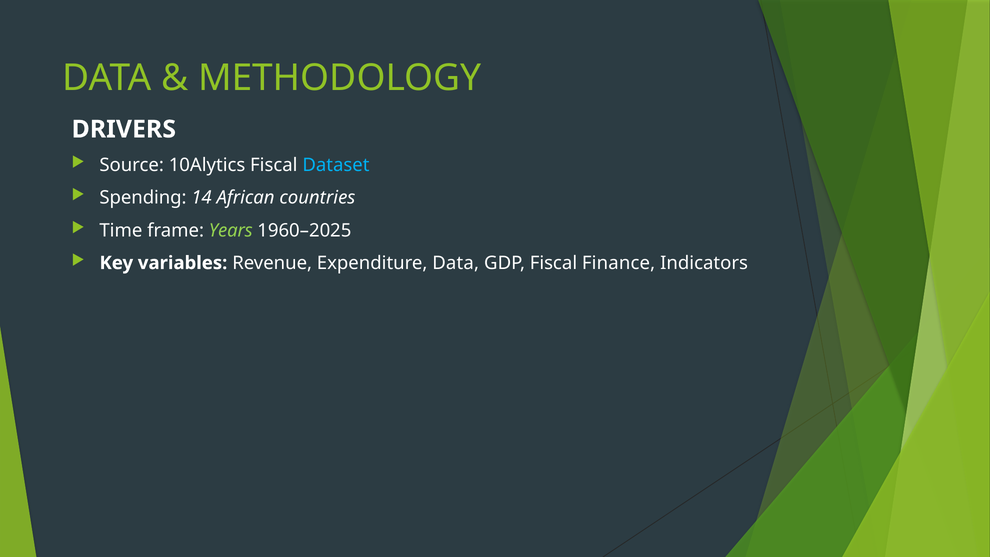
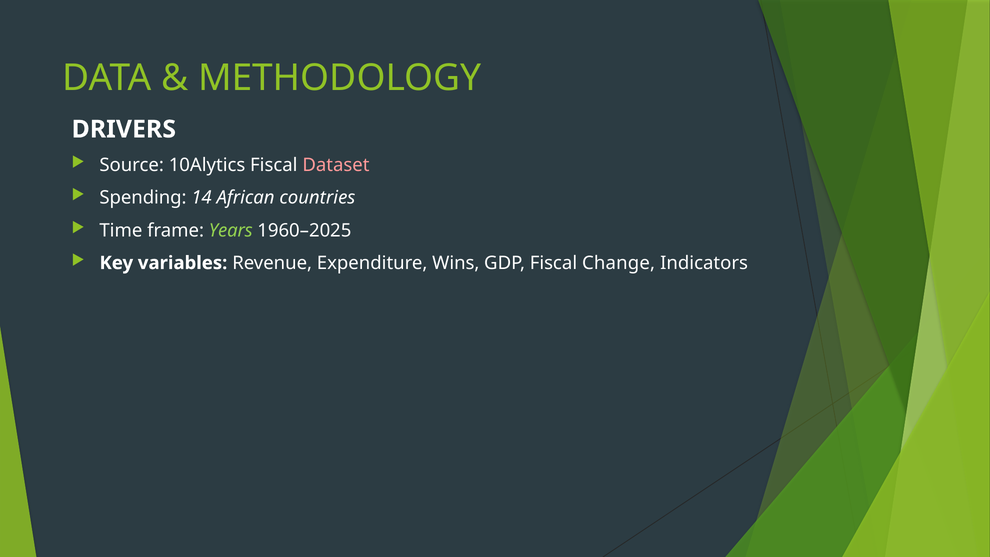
Dataset colour: light blue -> pink
Expenditure Data: Data -> Wins
Finance: Finance -> Change
